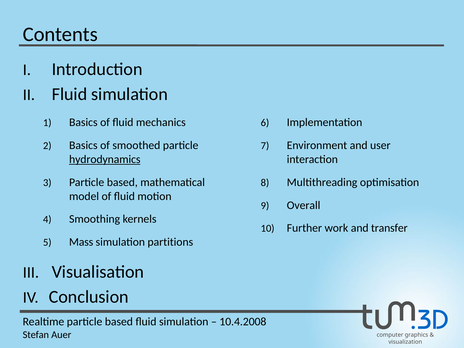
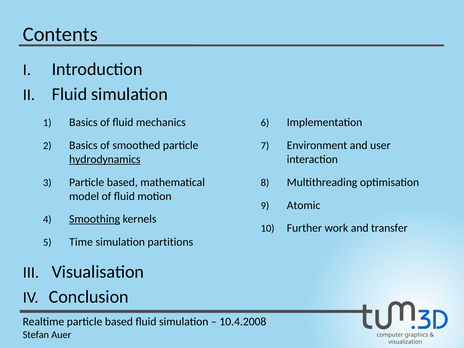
Overall: Overall -> Atomic
Smoothing underline: none -> present
Mass: Mass -> Time
